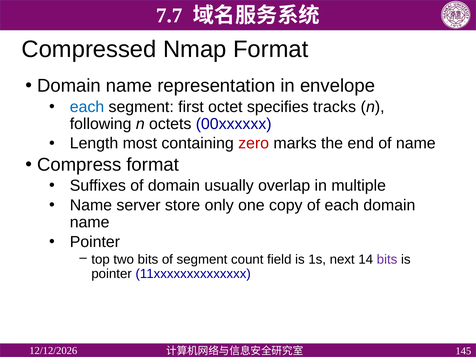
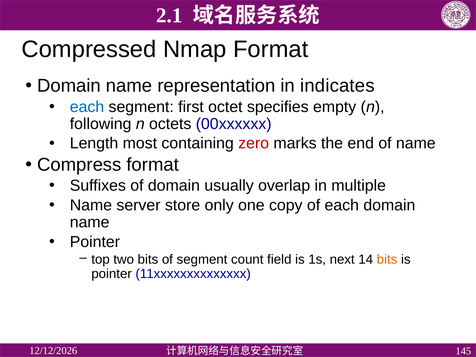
7.7: 7.7 -> 2.1
envelope: envelope -> indicates
tracks: tracks -> empty
bits at (387, 260) colour: purple -> orange
